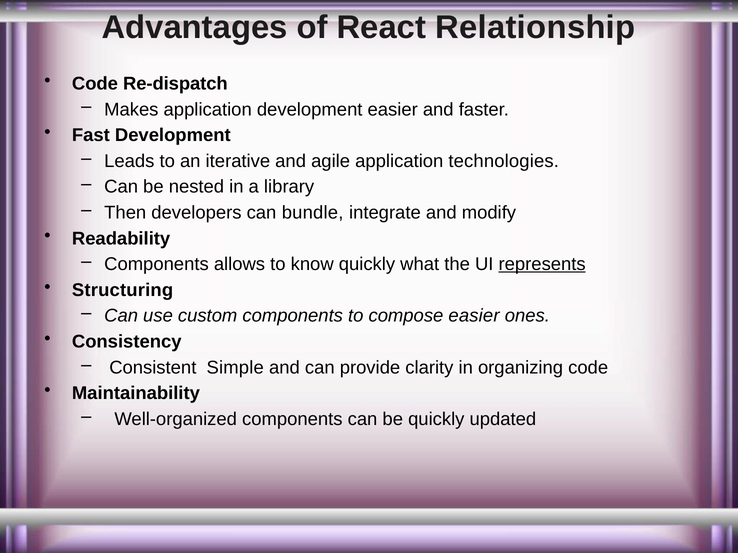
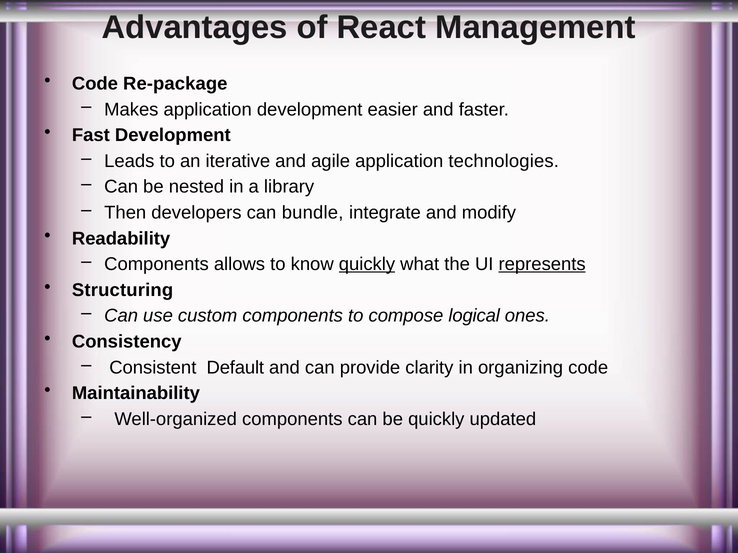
Relationship: Relationship -> Management
Re-dispatch: Re-dispatch -> Re-package
quickly at (367, 265) underline: none -> present
compose easier: easier -> logical
Simple: Simple -> Default
